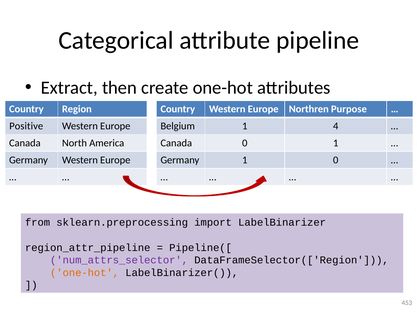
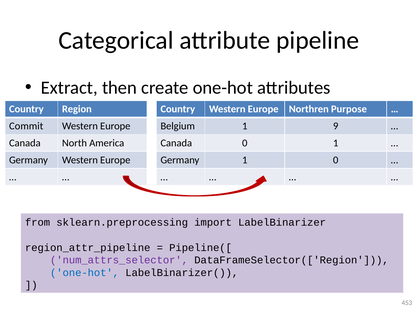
Positive: Positive -> Commit
4: 4 -> 9
one-hot at (85, 273) colour: orange -> blue
